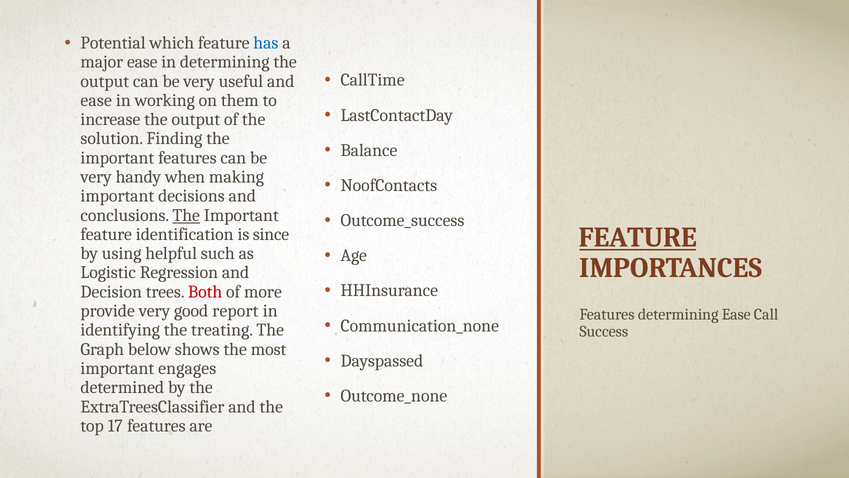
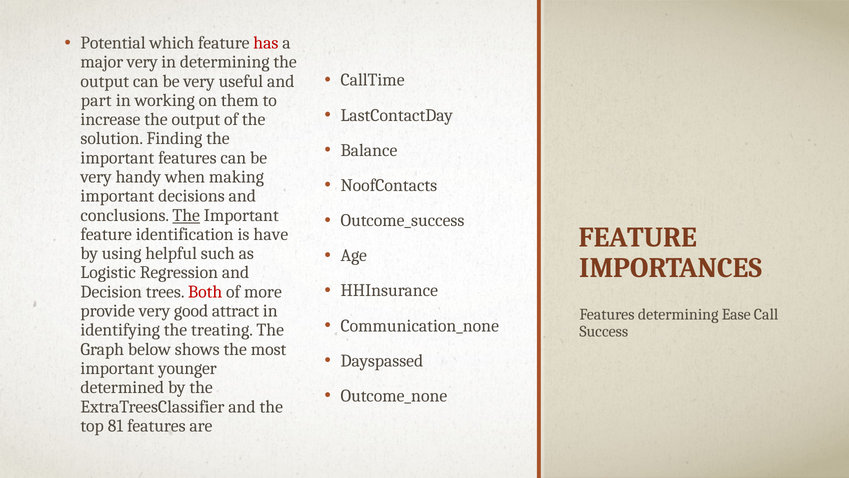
has colour: blue -> red
major ease: ease -> very
ease at (96, 100): ease -> part
FEATURE at (638, 237) underline: present -> none
since: since -> have
report: report -> attract
engages: engages -> younger
17: 17 -> 81
